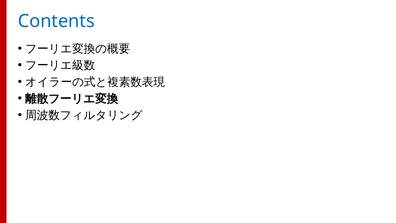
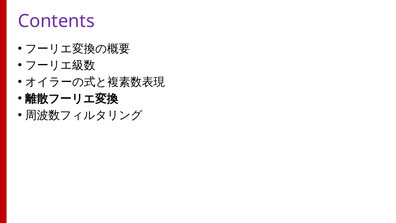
Contents colour: blue -> purple
